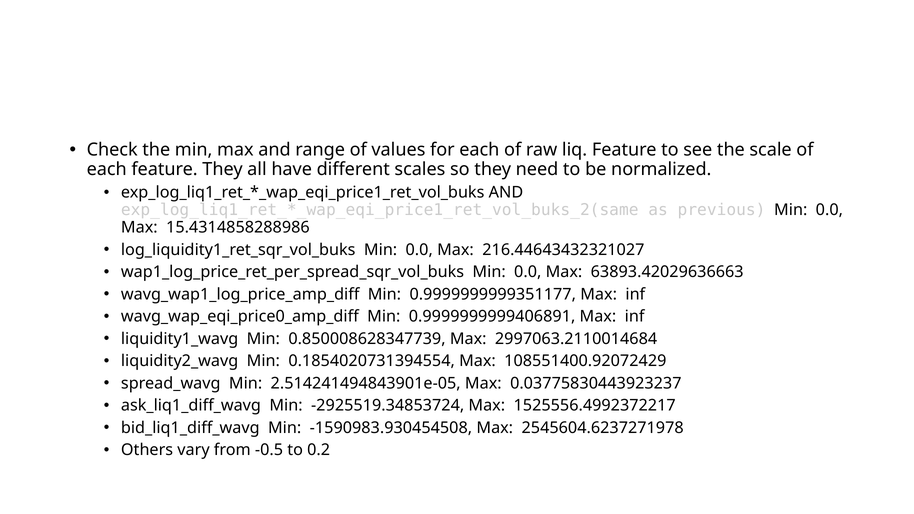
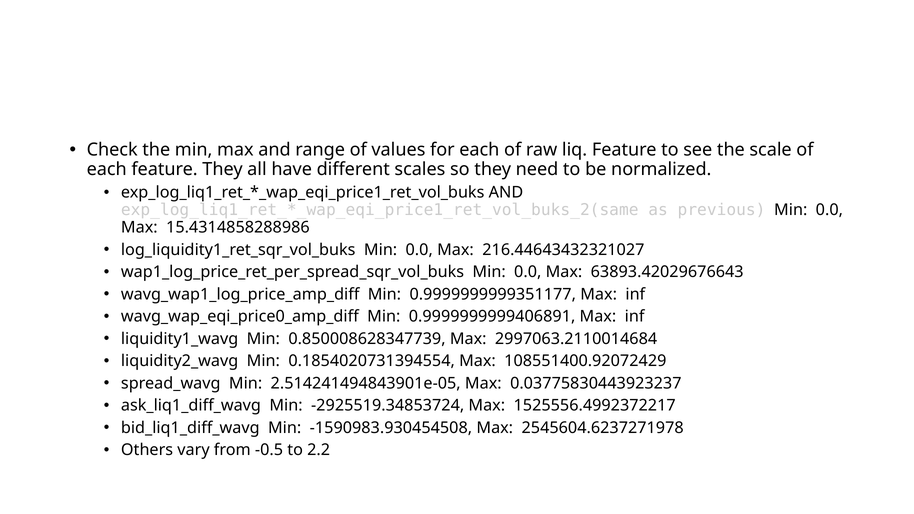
63893.42029636663: 63893.42029636663 -> 63893.42029676643
0.2: 0.2 -> 2.2
